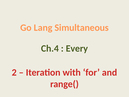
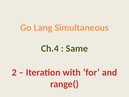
Every: Every -> Same
